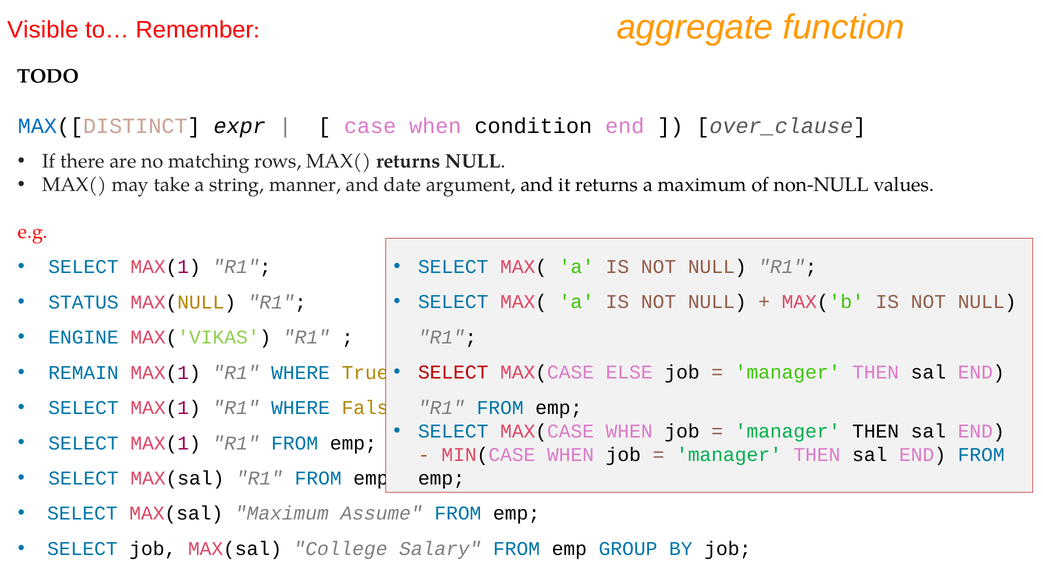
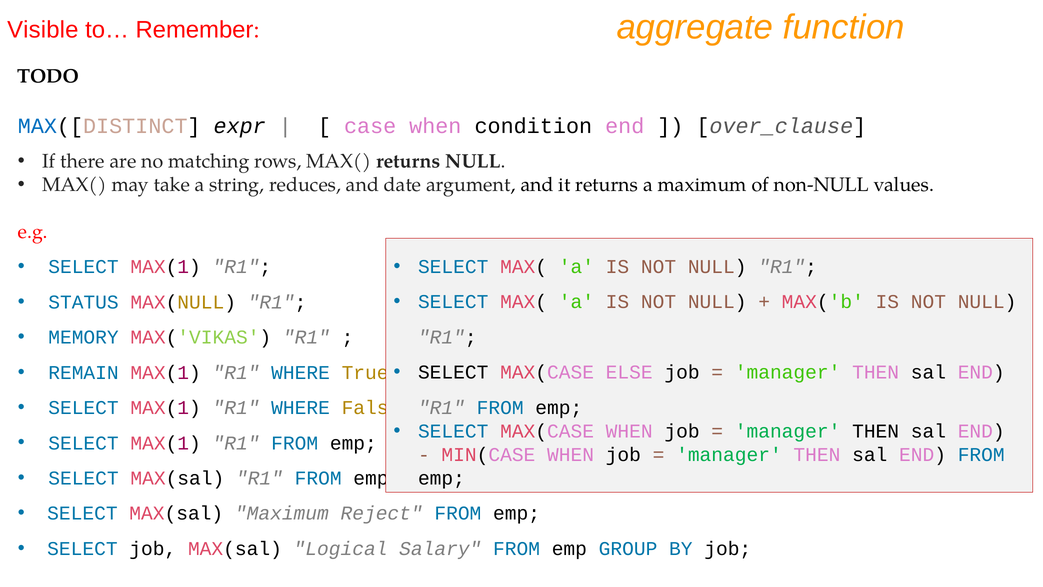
manner: manner -> reduces
ENGINE: ENGINE -> MEMORY
SELECT at (453, 372) colour: red -> black
Assume: Assume -> Reject
College: College -> Logical
